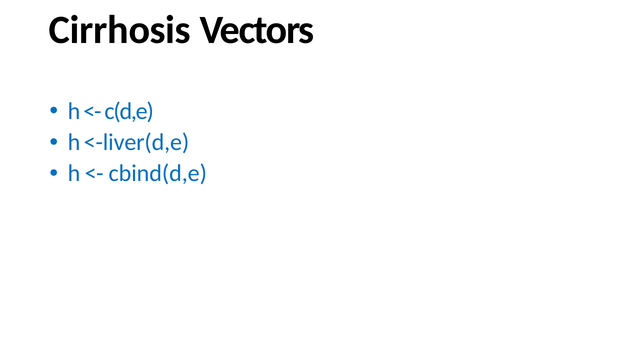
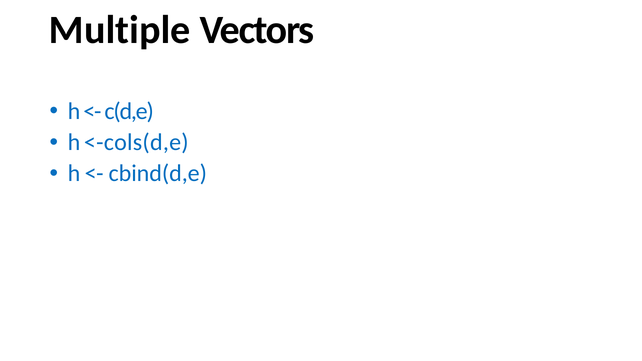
Cirrhosis: Cirrhosis -> Multiple
<-liver(d,e: <-liver(d,e -> <-cols(d,e
